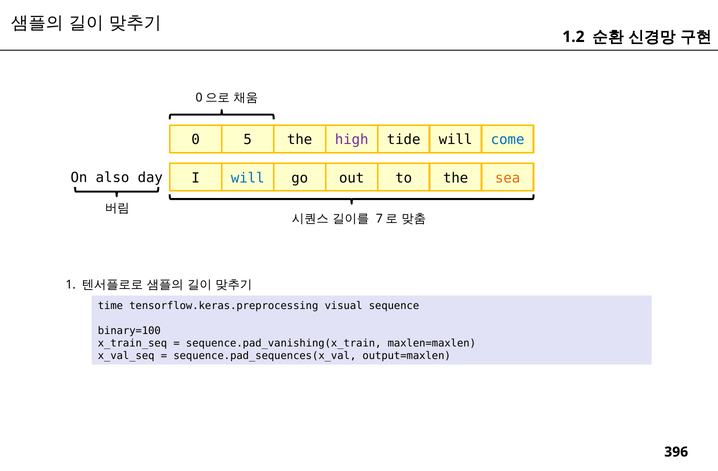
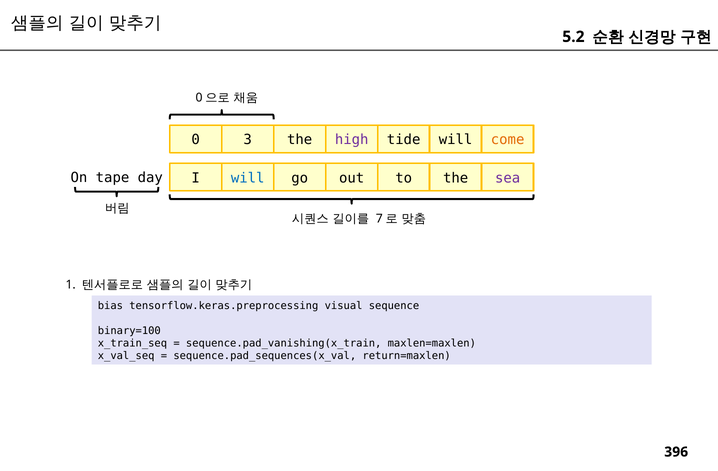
1.2: 1.2 -> 5.2
5: 5 -> 3
come colour: blue -> orange
also: also -> tape
sea colour: orange -> purple
time: time -> bias
output=maxlen: output=maxlen -> return=maxlen
